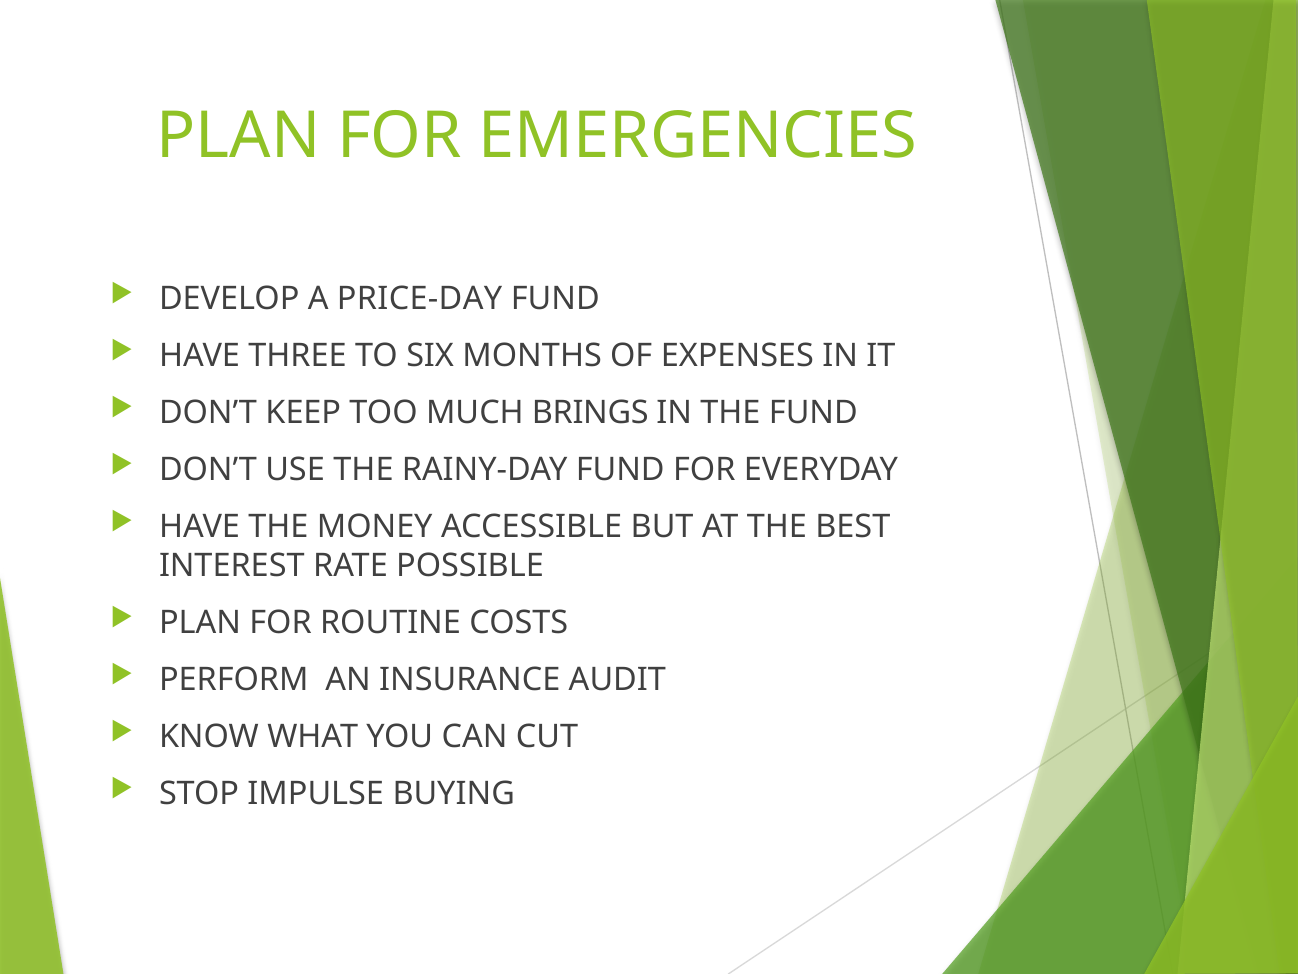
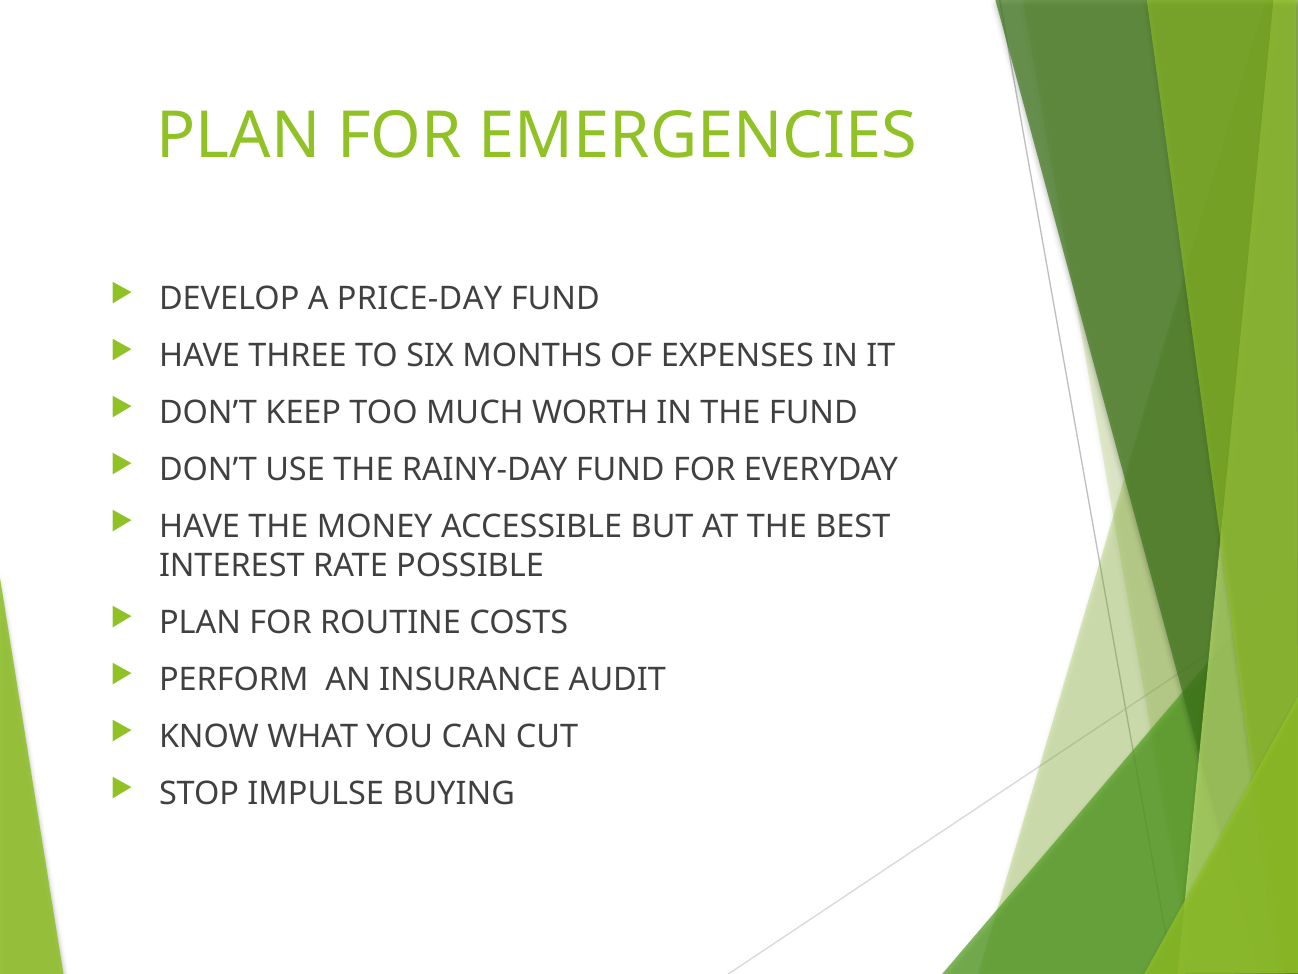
BRINGS: BRINGS -> WORTH
